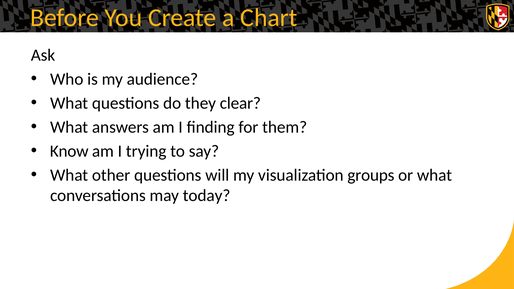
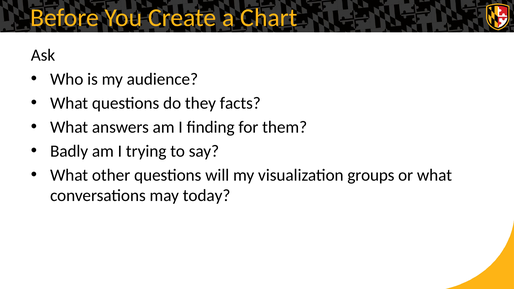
clear: clear -> facts
Know: Know -> Badly
